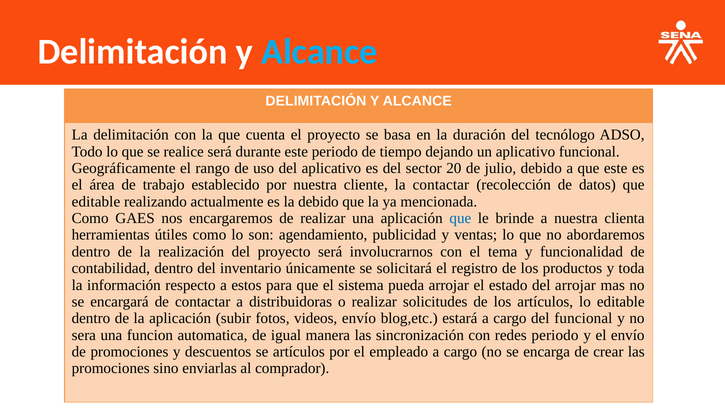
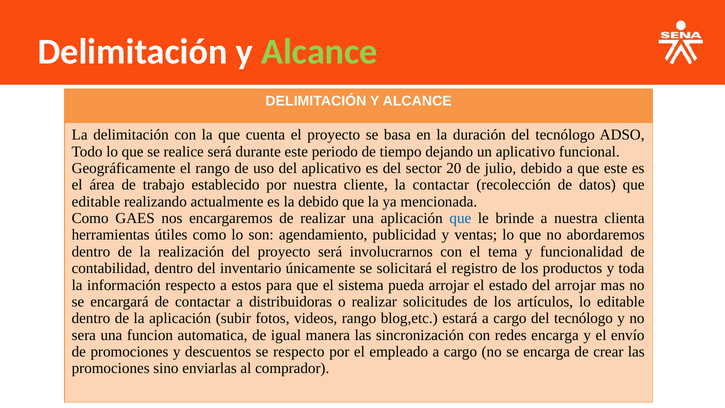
Alcance at (319, 52) colour: light blue -> light green
videos envío: envío -> rango
cargo del funcional: funcional -> tecnólogo
redes periodo: periodo -> encarga
se artículos: artículos -> respecto
